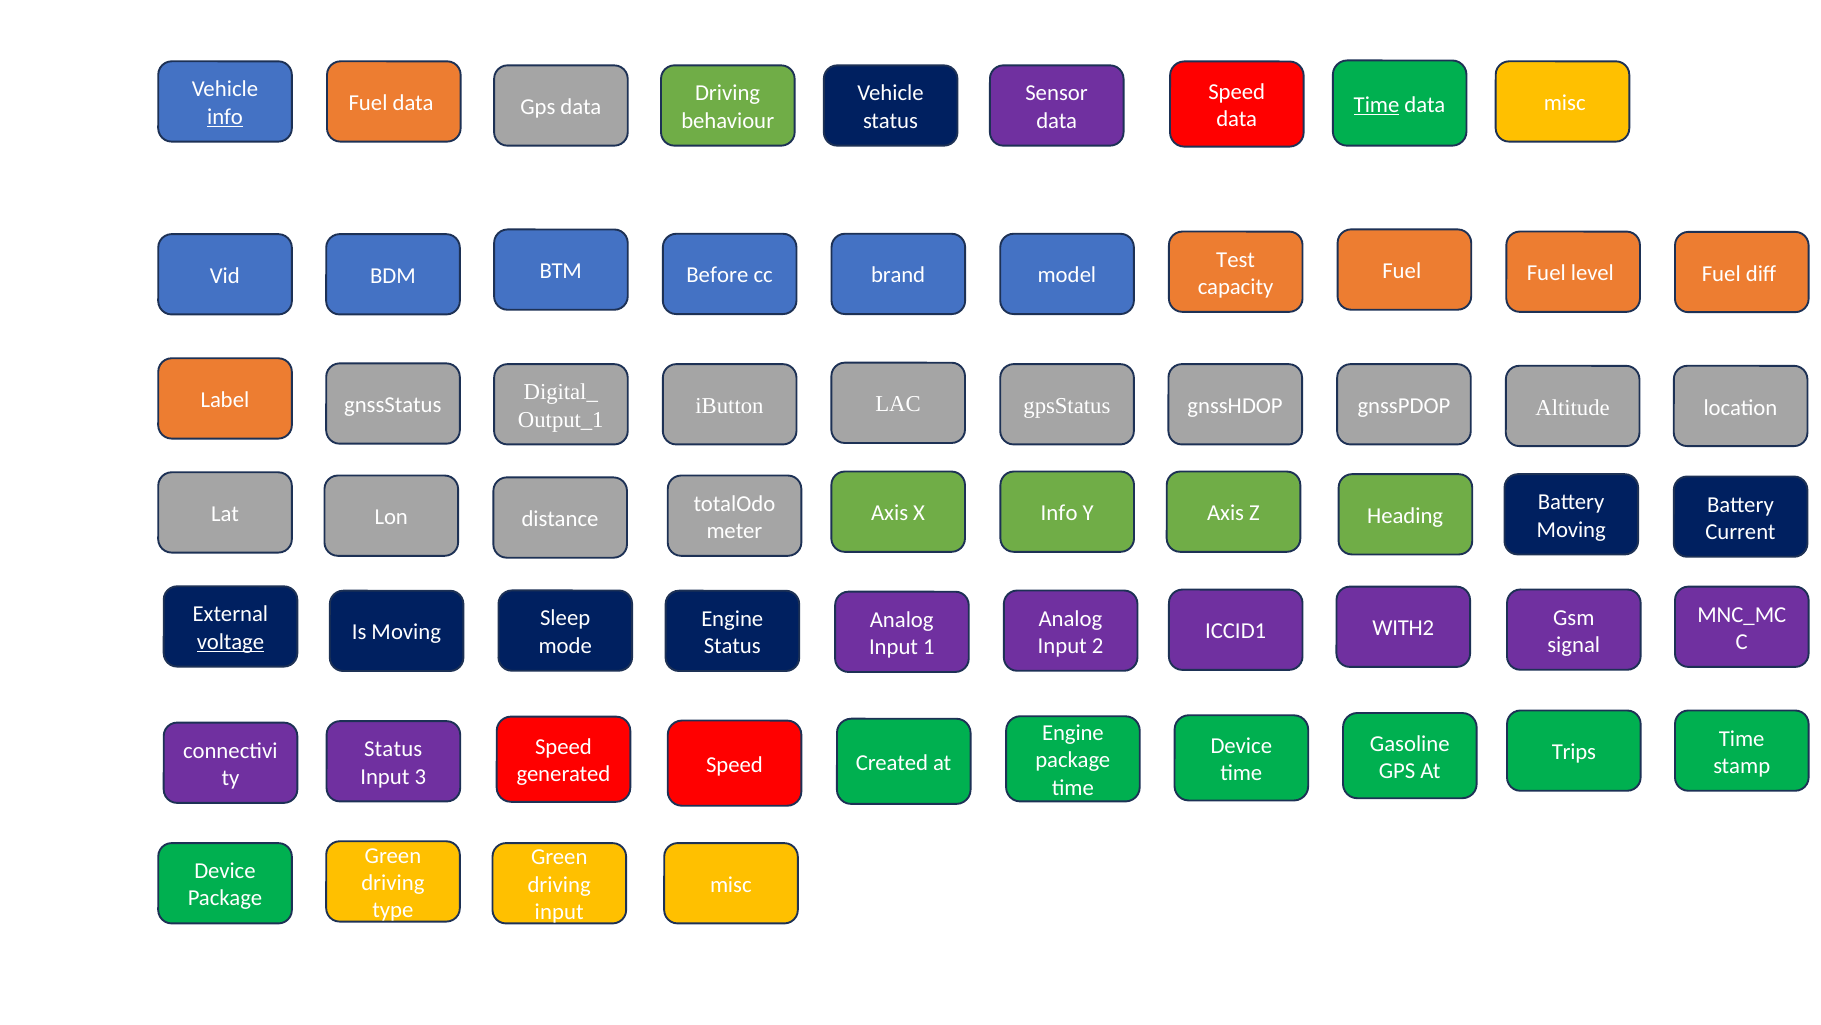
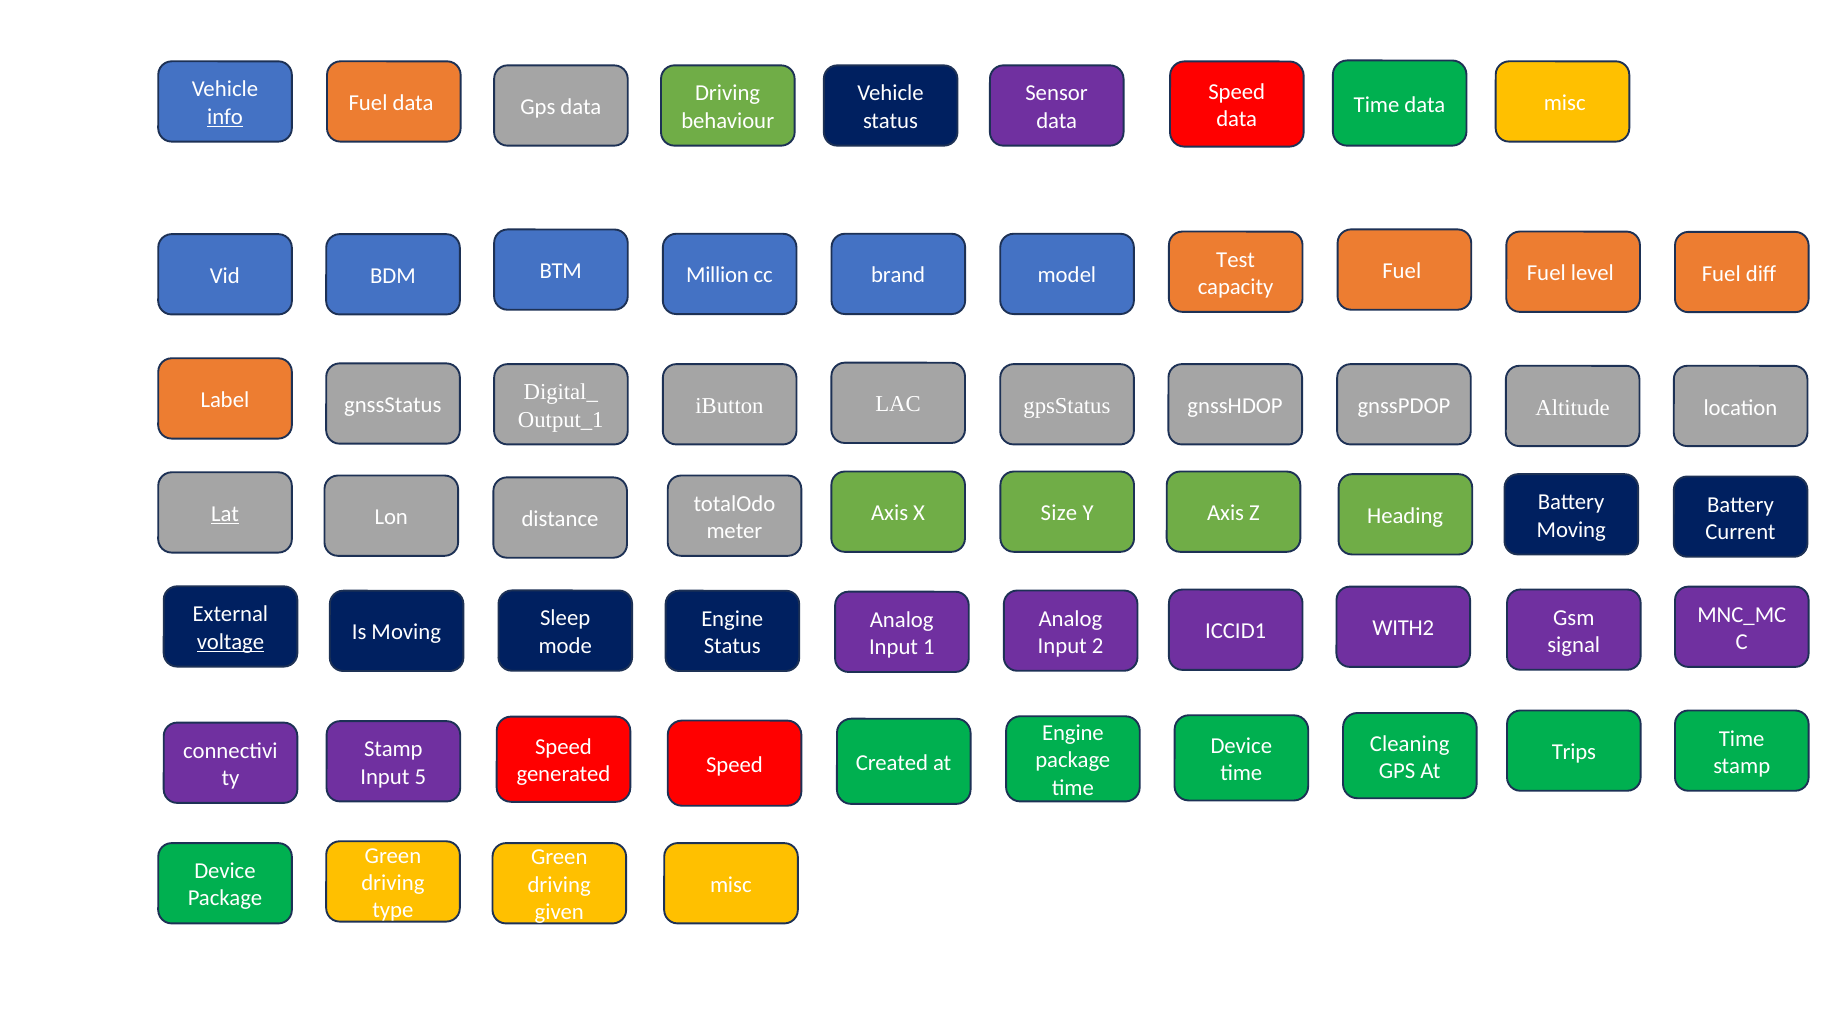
Time at (1377, 105) underline: present -> none
Before: Before -> Million
X Info: Info -> Size
Lat underline: none -> present
Gasoline: Gasoline -> Cleaning
Status at (393, 749): Status -> Stamp
3: 3 -> 5
input at (559, 912): input -> given
